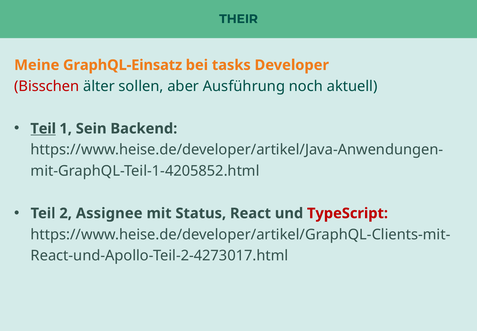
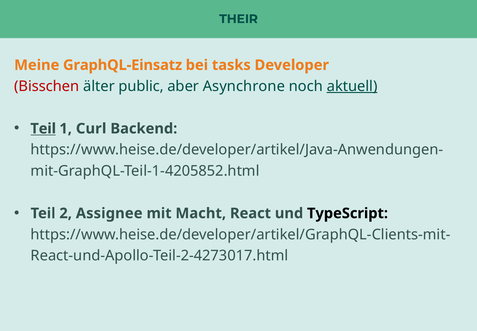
sollen: sollen -> public
Ausführung: Ausführung -> Asynchrone
aktuell underline: none -> present
Sein: Sein -> Curl
Status: Status -> Macht
TypeScript colour: red -> black
